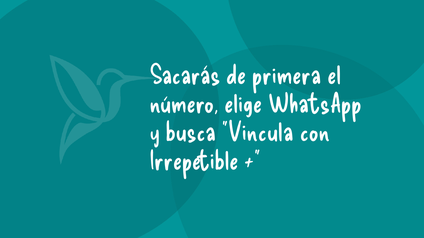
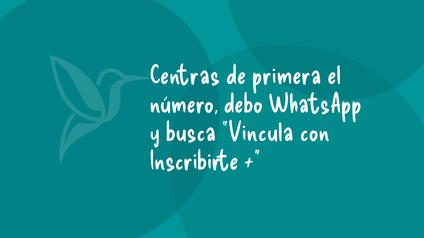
Sacarás: Sacarás -> Centras
elige: elige -> debo
Irrepetible: Irrepetible -> Inscribirte
